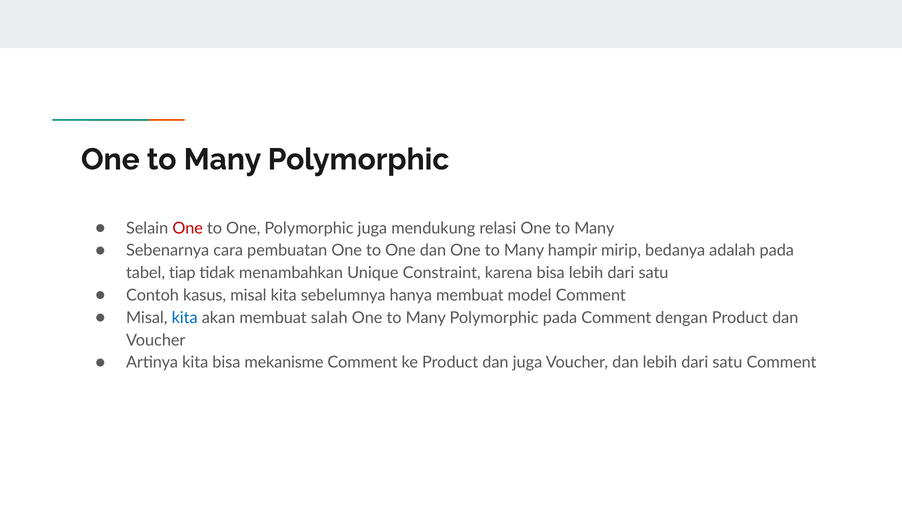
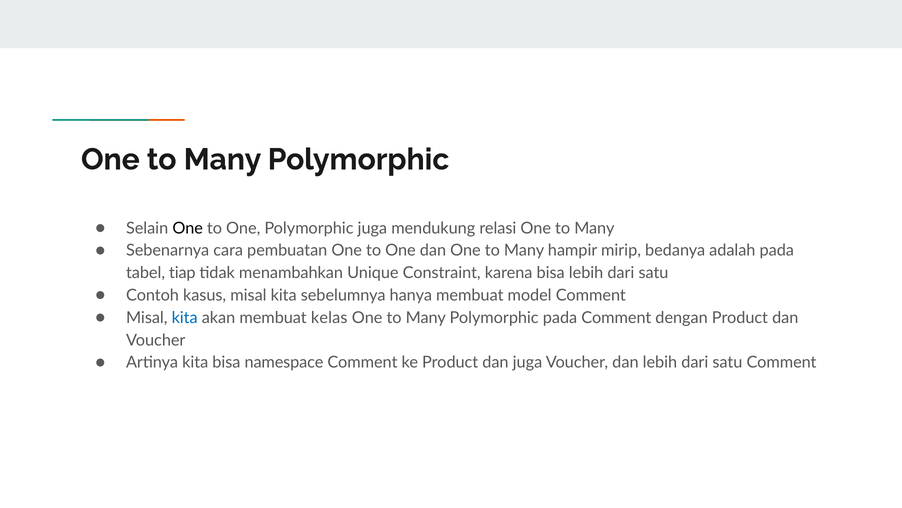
One at (188, 228) colour: red -> black
salah: salah -> kelas
mekanisme: mekanisme -> namespace
